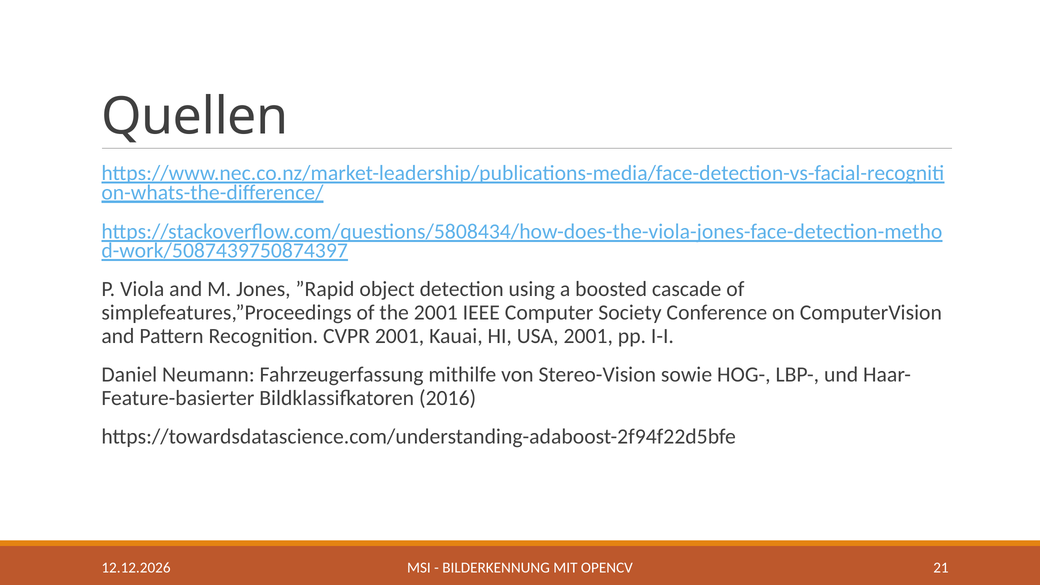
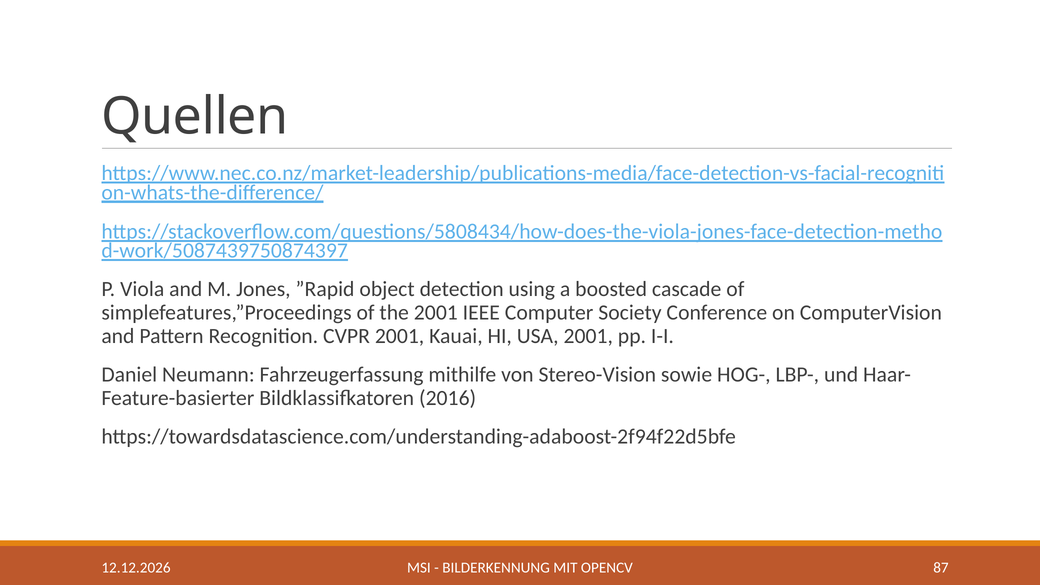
21: 21 -> 87
